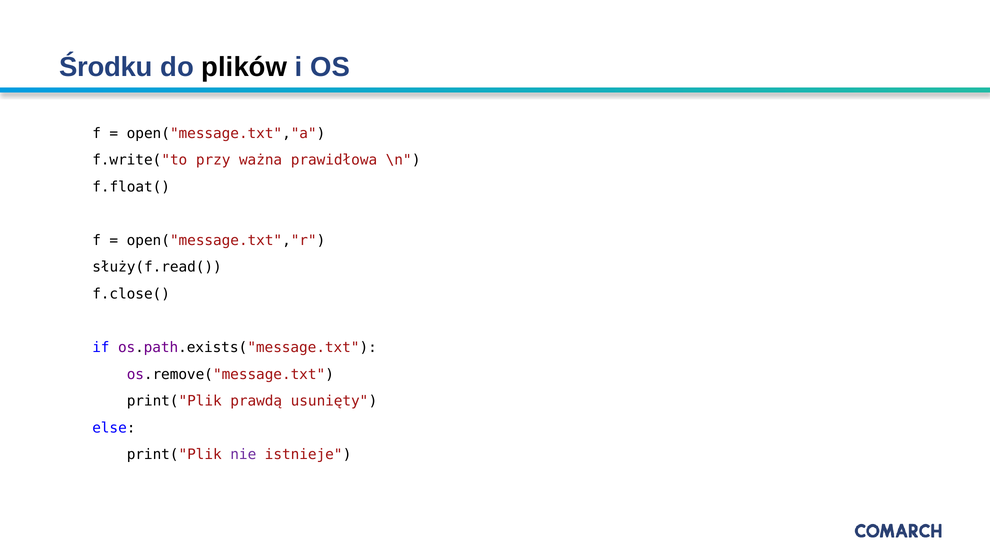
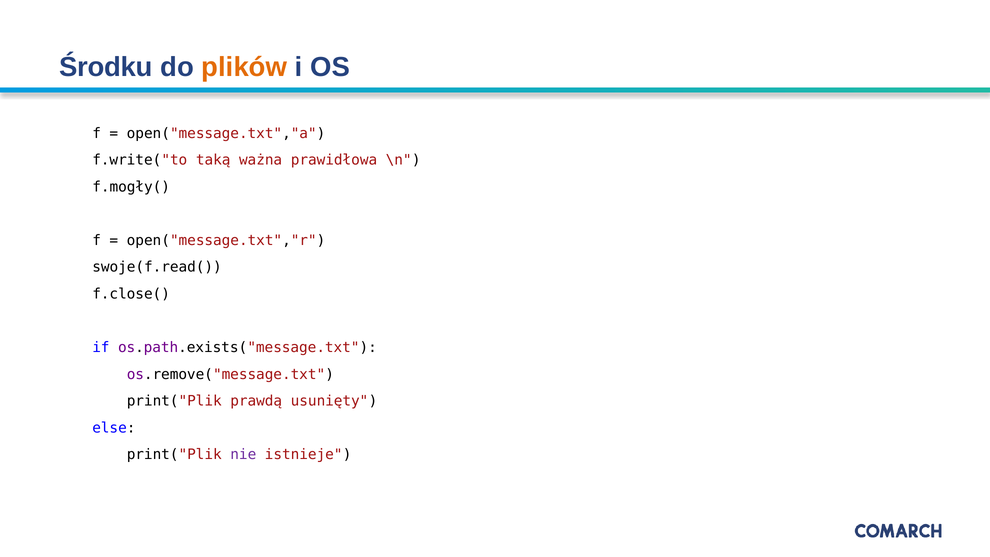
plików colour: black -> orange
przy: przy -> taką
f.float(: f.float( -> f.mogły(
służy(f.read(: służy(f.read( -> swoje(f.read(
